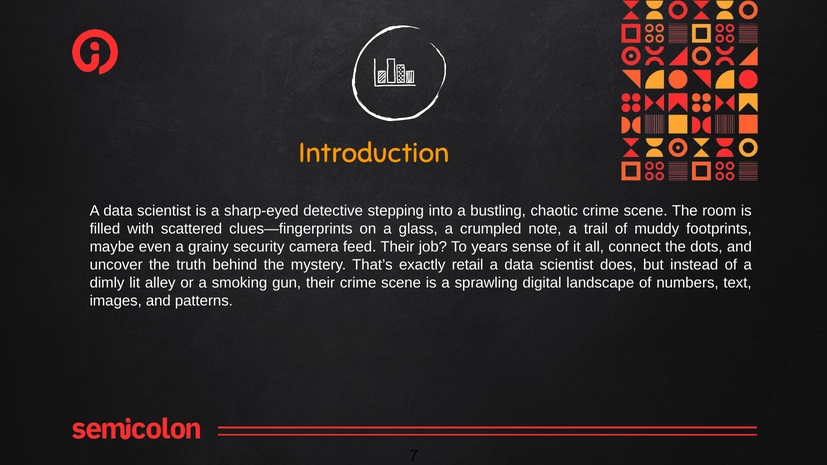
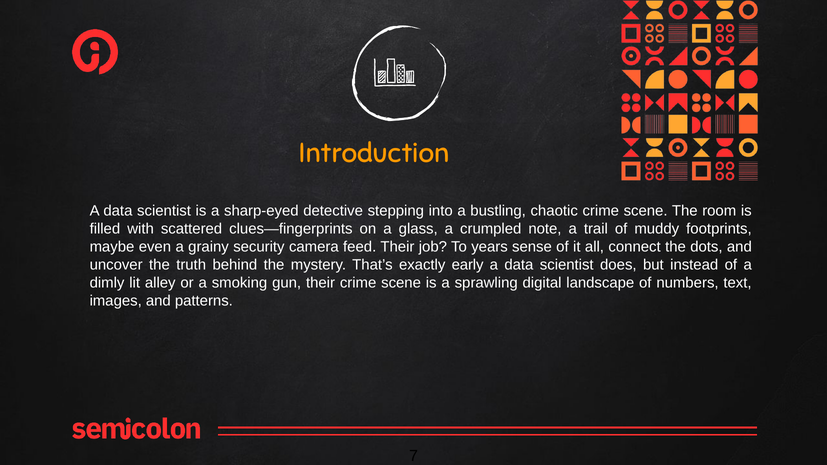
retail: retail -> early
